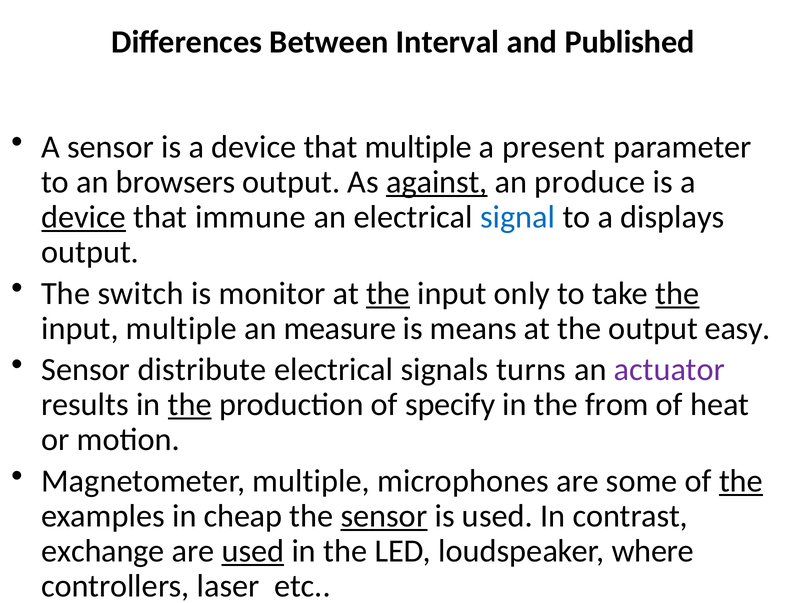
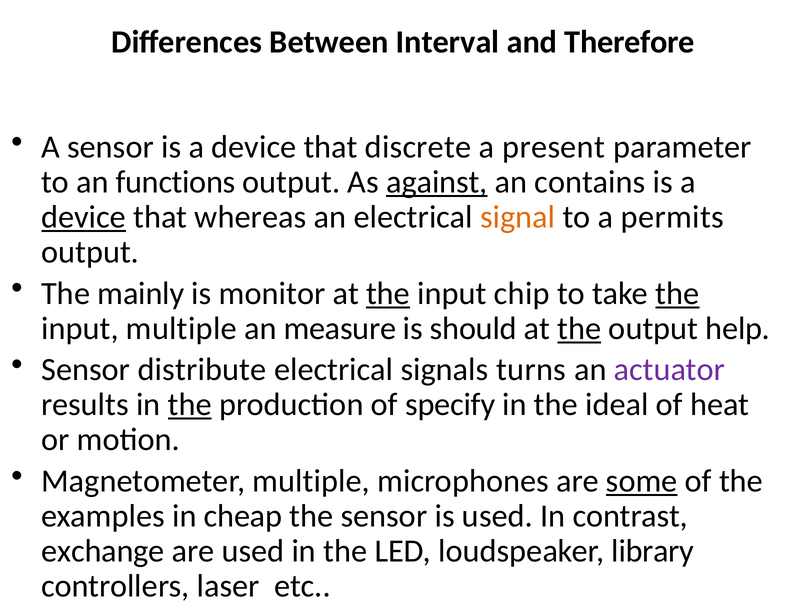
Published: Published -> Therefore
that multiple: multiple -> discrete
browsers: browsers -> functions
produce: produce -> contains
immune: immune -> whereas
signal colour: blue -> orange
displays: displays -> permits
switch: switch -> mainly
only: only -> chip
means: means -> should
the at (579, 328) underline: none -> present
easy: easy -> help
from: from -> ideal
some underline: none -> present
the at (741, 481) underline: present -> none
sensor at (384, 515) underline: present -> none
used at (253, 550) underline: present -> none
where: where -> library
